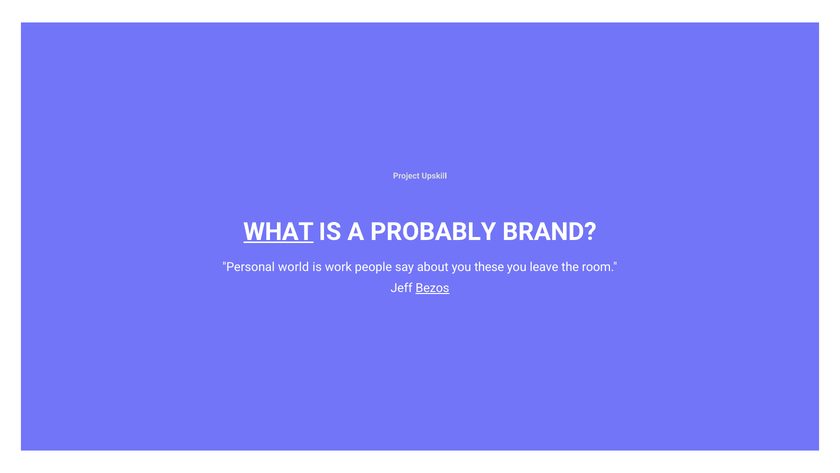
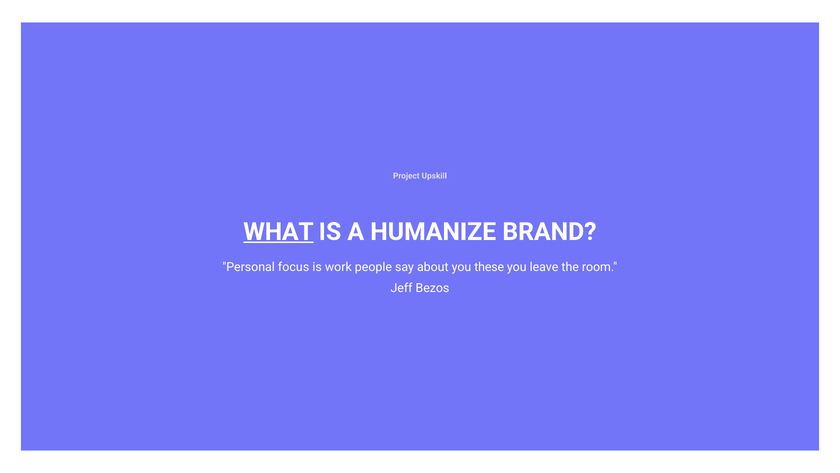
PROBABLY: PROBABLY -> HUMANIZE
world: world -> focus
Bezos underline: present -> none
